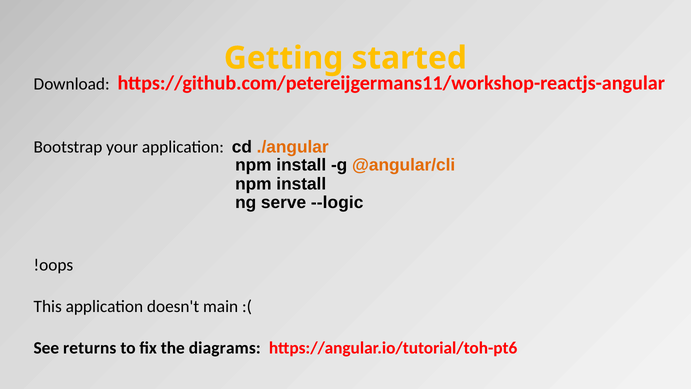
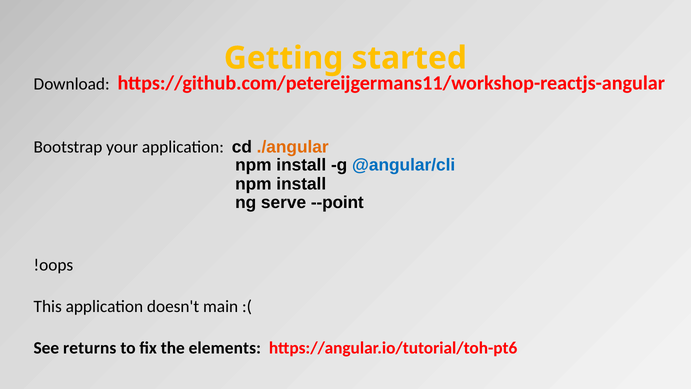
@angular/cli colour: orange -> blue
--logic: --logic -> --point
diagrams: diagrams -> elements
